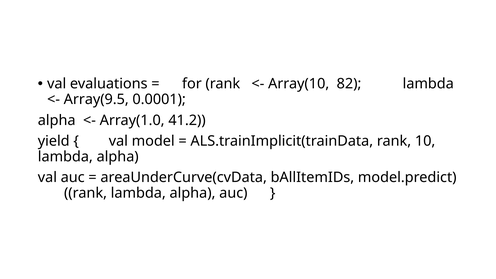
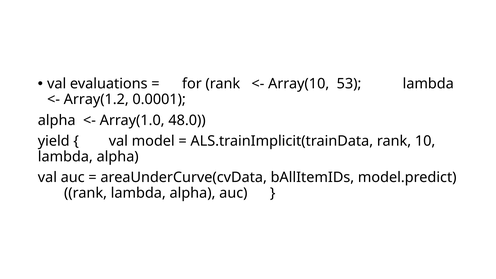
82: 82 -> 53
Array(9.5: Array(9.5 -> Array(1.2
41.2: 41.2 -> 48.0
